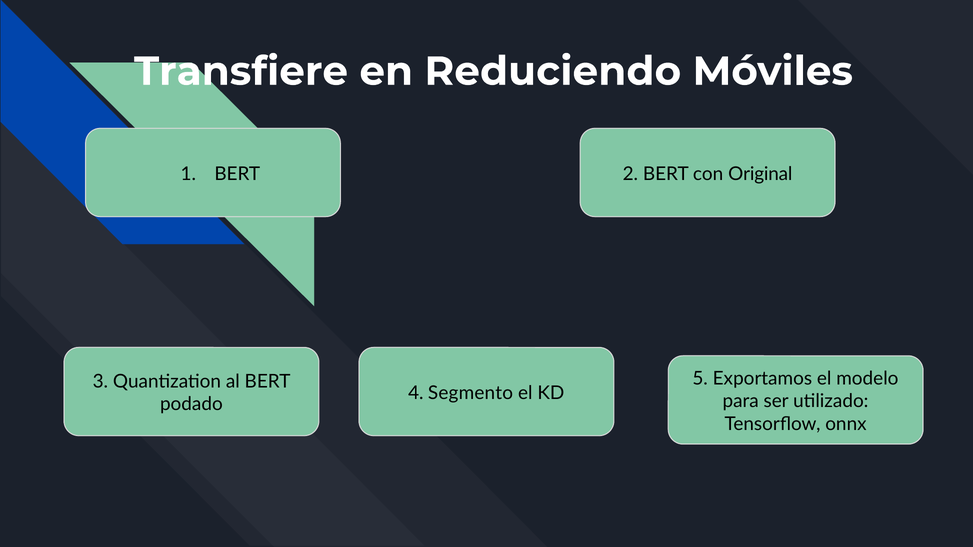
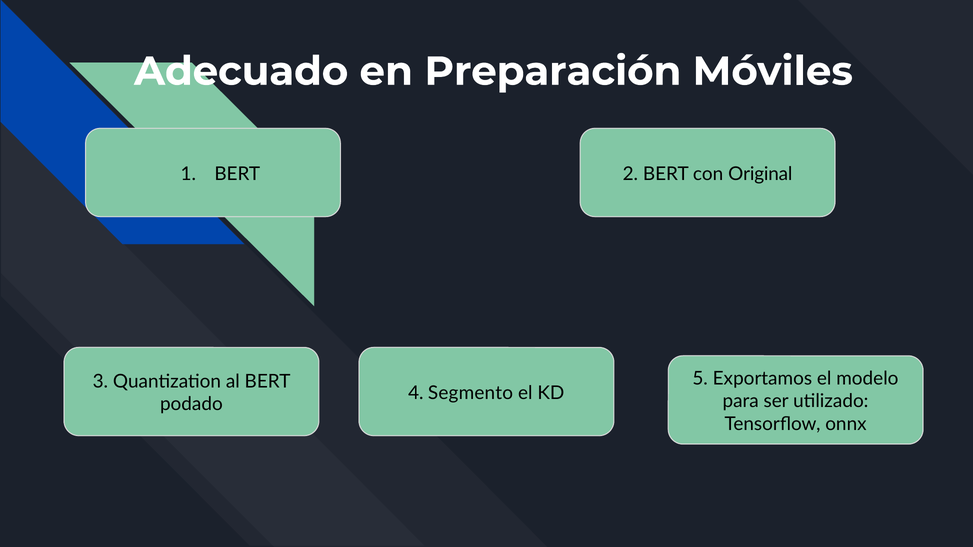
Transfiere: Transfiere -> Adecuado
Reduciendo: Reduciendo -> Preparación
